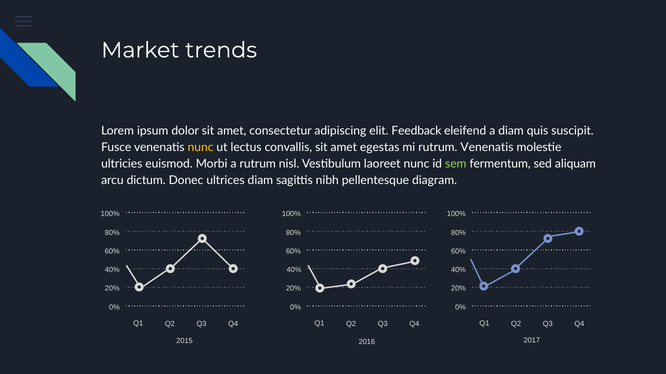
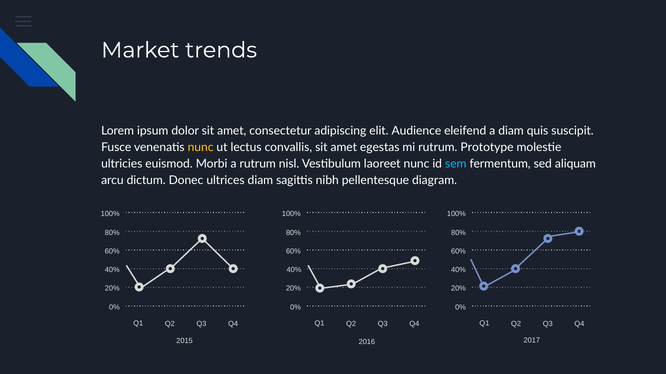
Feedback: Feedback -> Audience
rutrum Venenatis: Venenatis -> Prototype
sem colour: light green -> light blue
